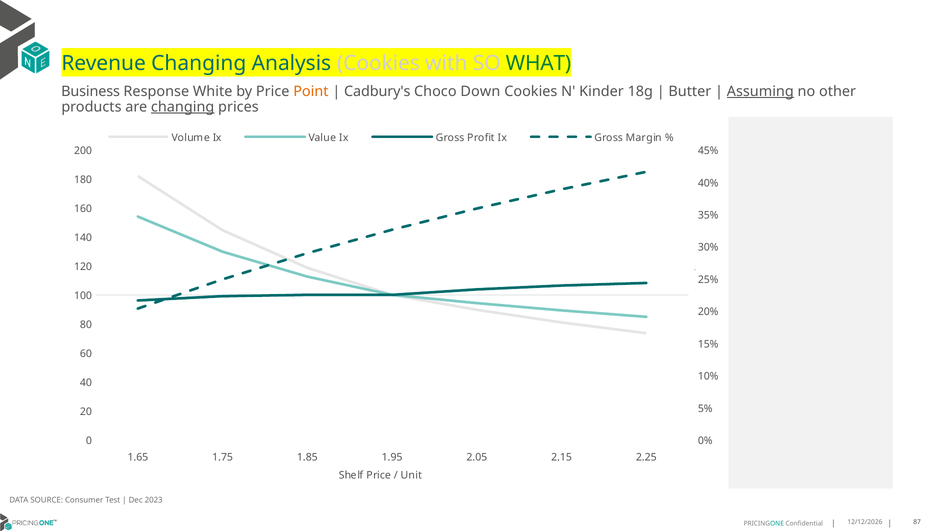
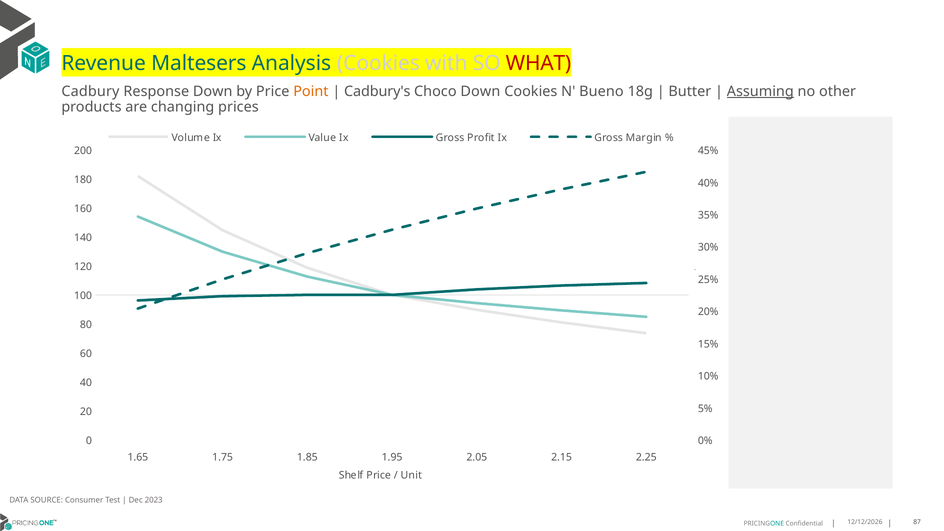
Revenue Changing: Changing -> Maltesers
WHAT colour: green -> red
Business: Business -> Cadbury
Response White: White -> Down
Kinder: Kinder -> Bueno
changing at (183, 107) underline: present -> none
